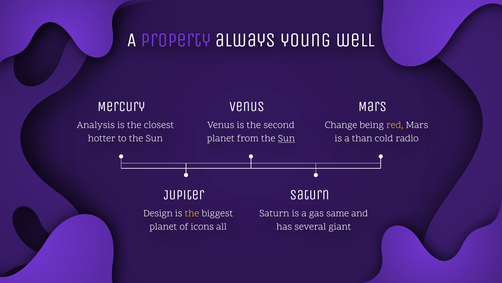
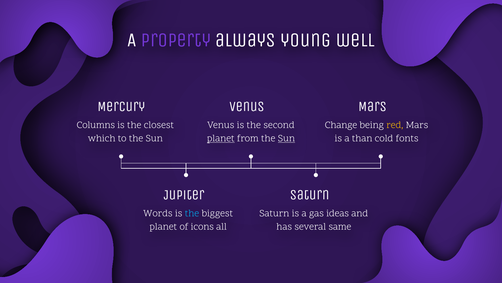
Analysis: Analysis -> Columns
hotter: hotter -> which
planet at (221, 138) underline: none -> present
radio: radio -> fonts
Design: Design -> Words
the at (192, 213) colour: yellow -> light blue
same: same -> ideas
giant: giant -> same
